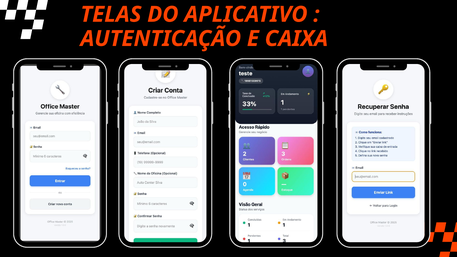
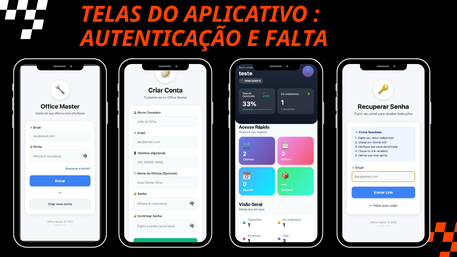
CAIXA: CAIXA -> FALTA
